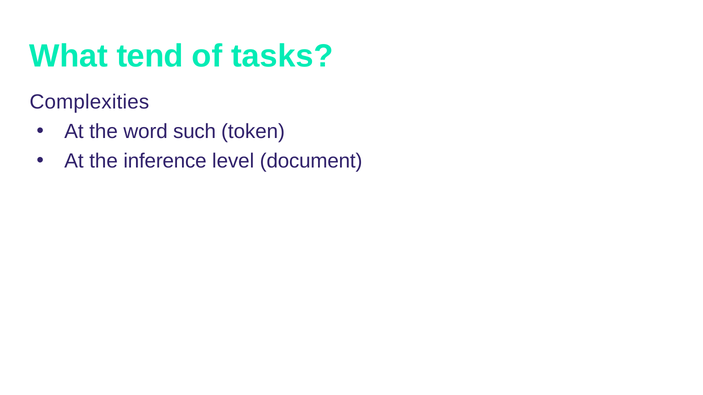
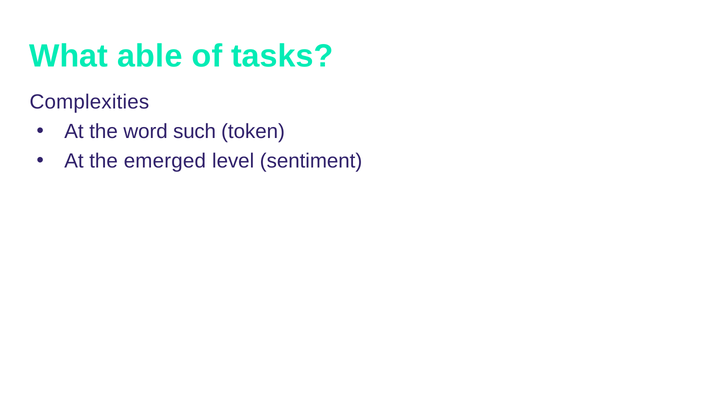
tend: tend -> able
inference: inference -> emerged
document: document -> sentiment
